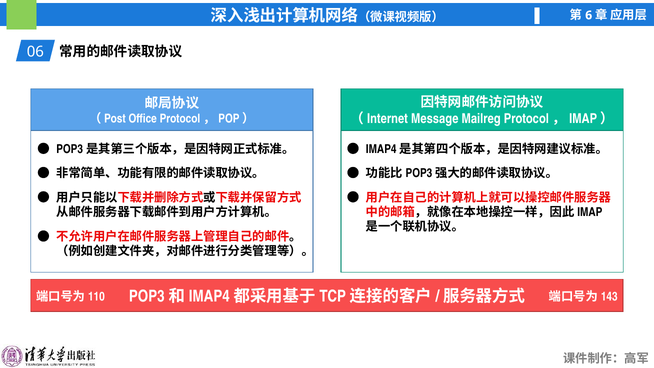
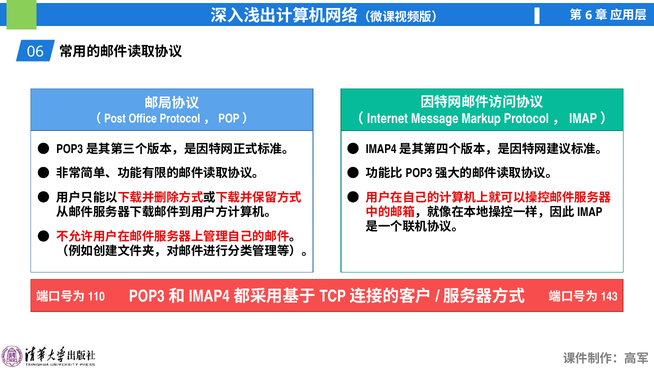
Mailreg: Mailreg -> Markup
